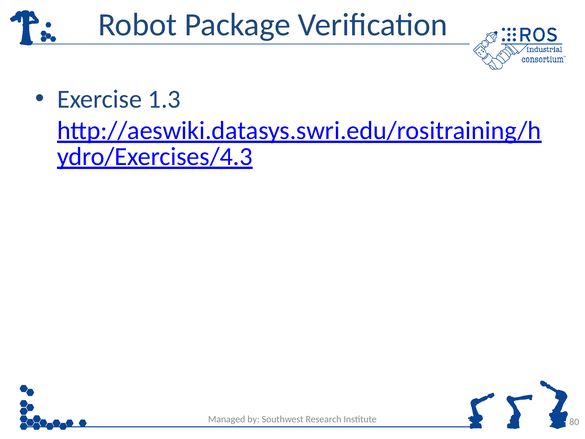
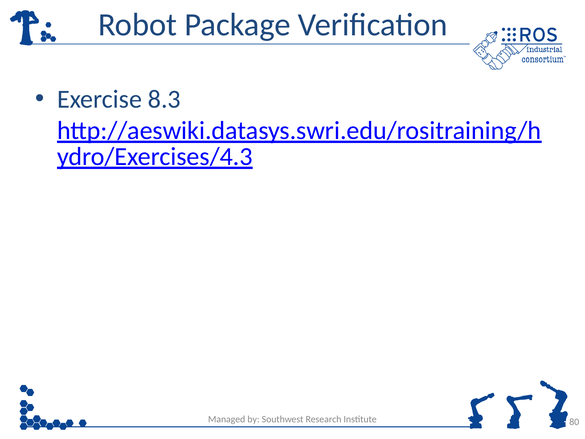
1.3: 1.3 -> 8.3
